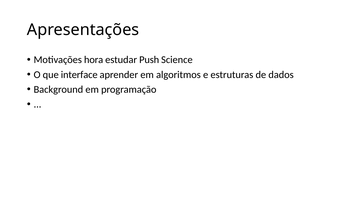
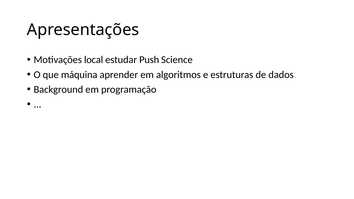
hora: hora -> local
interface: interface -> máquina
